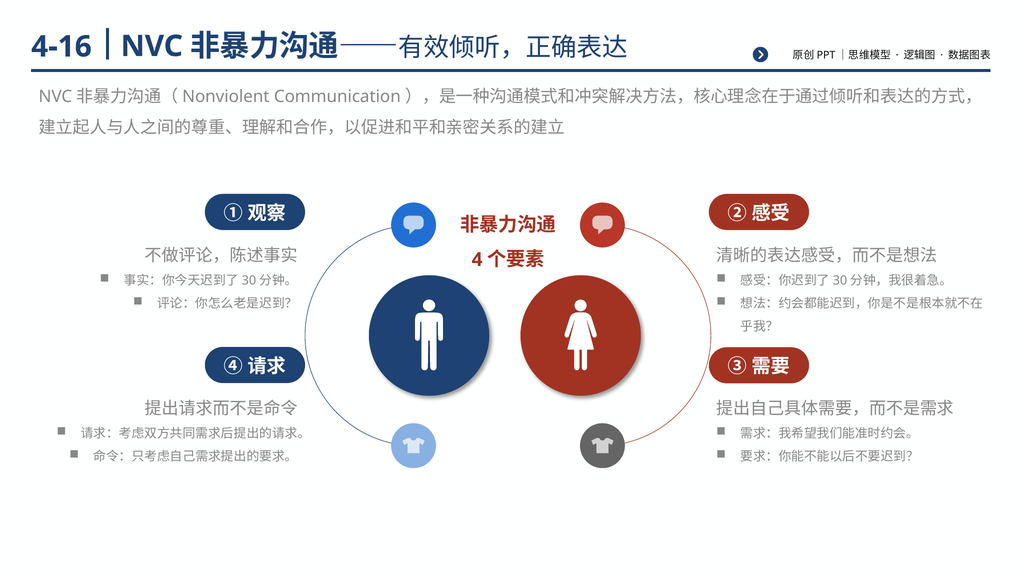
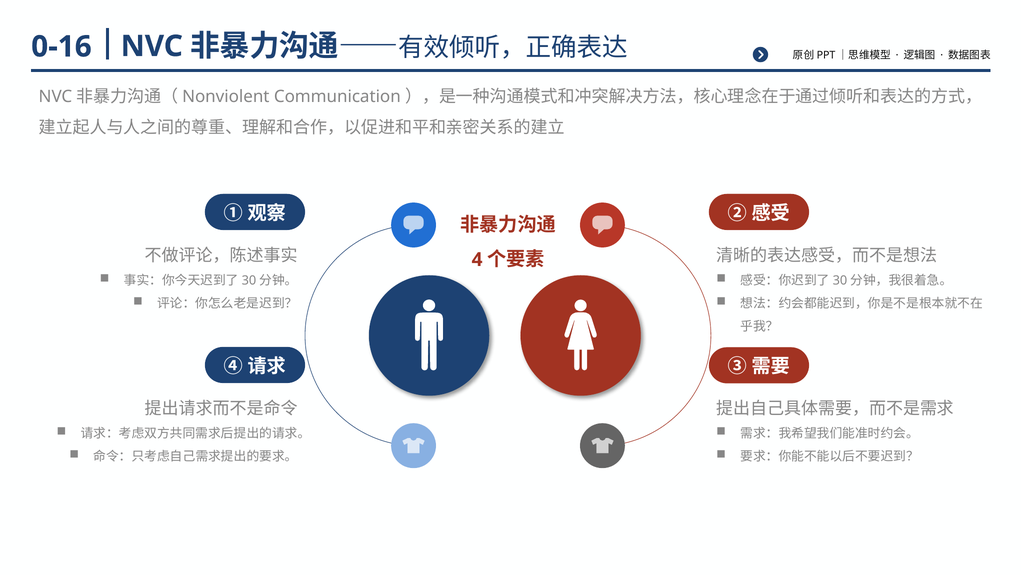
4-16: 4-16 -> 0-16
